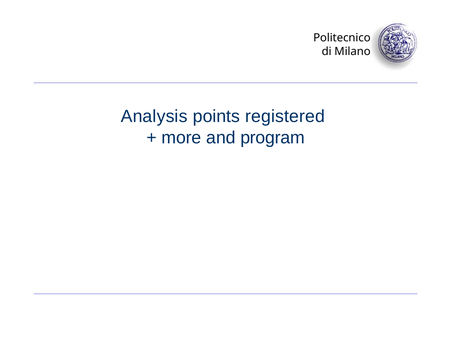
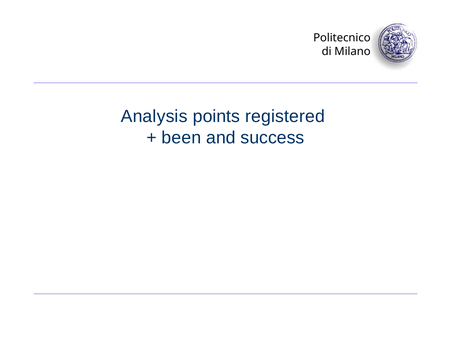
more: more -> been
program: program -> success
